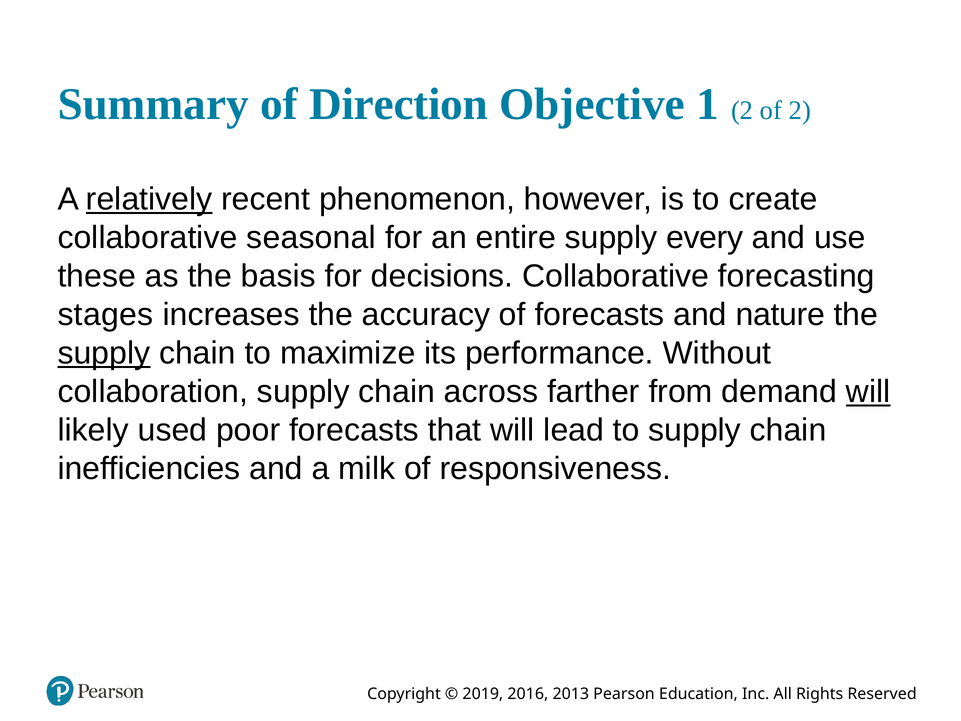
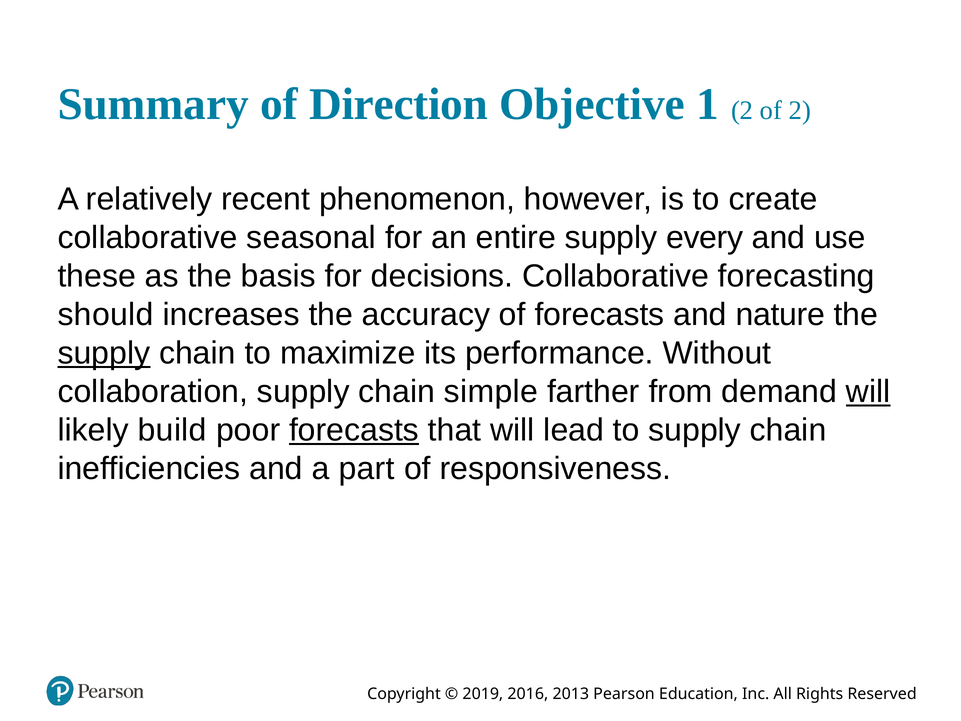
relatively underline: present -> none
stages: stages -> should
across: across -> simple
used: used -> build
forecasts at (354, 430) underline: none -> present
milk: milk -> part
